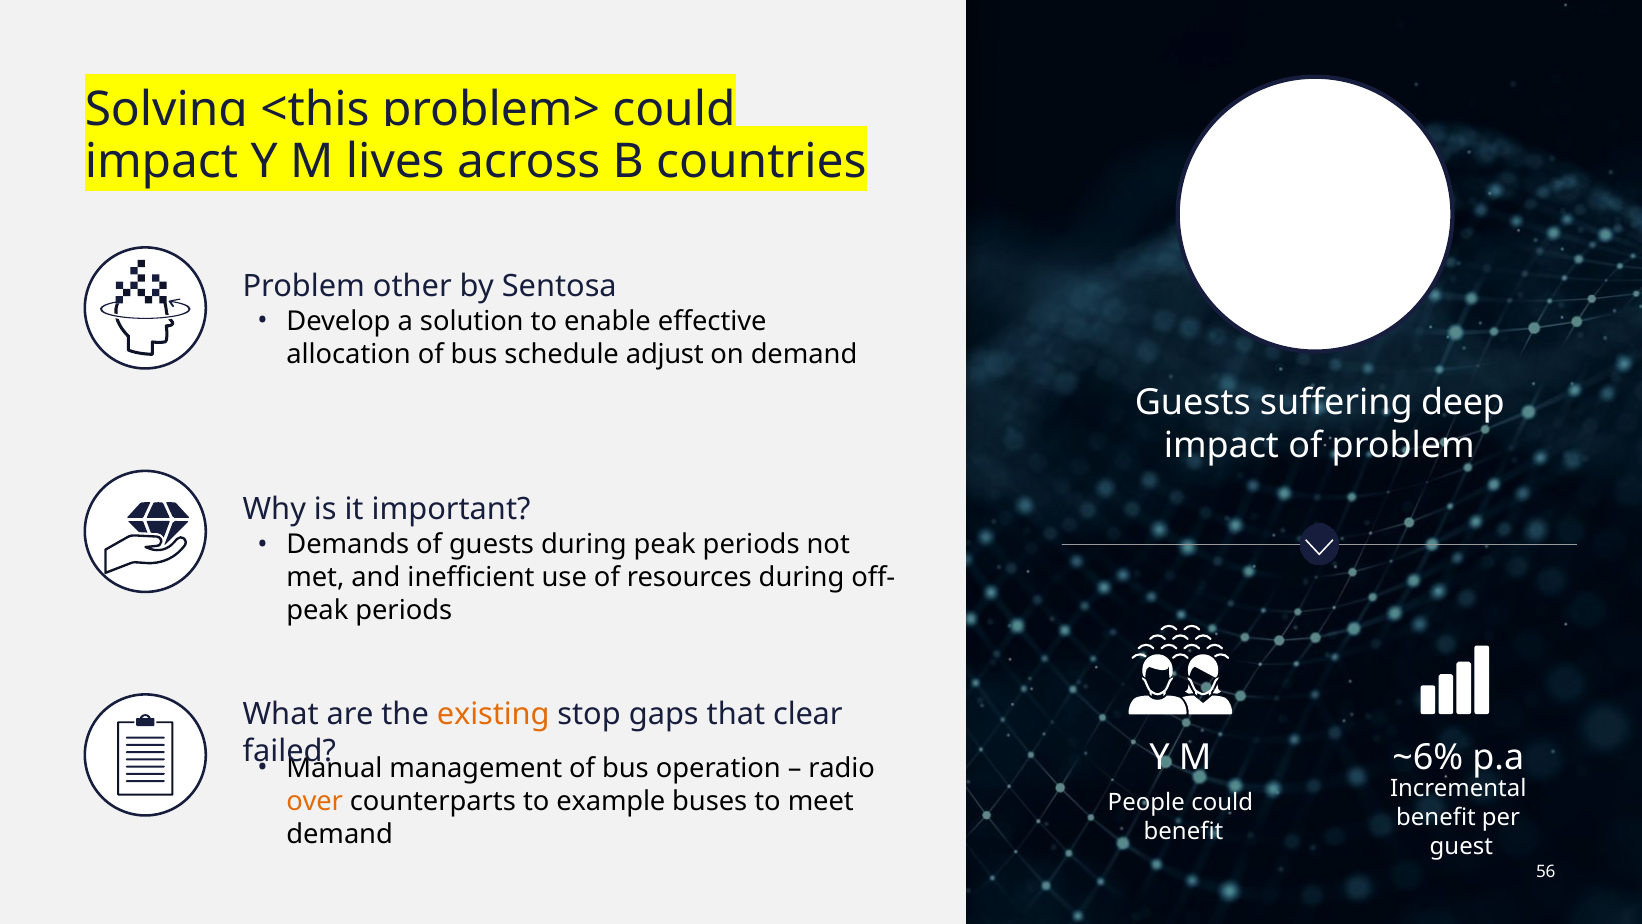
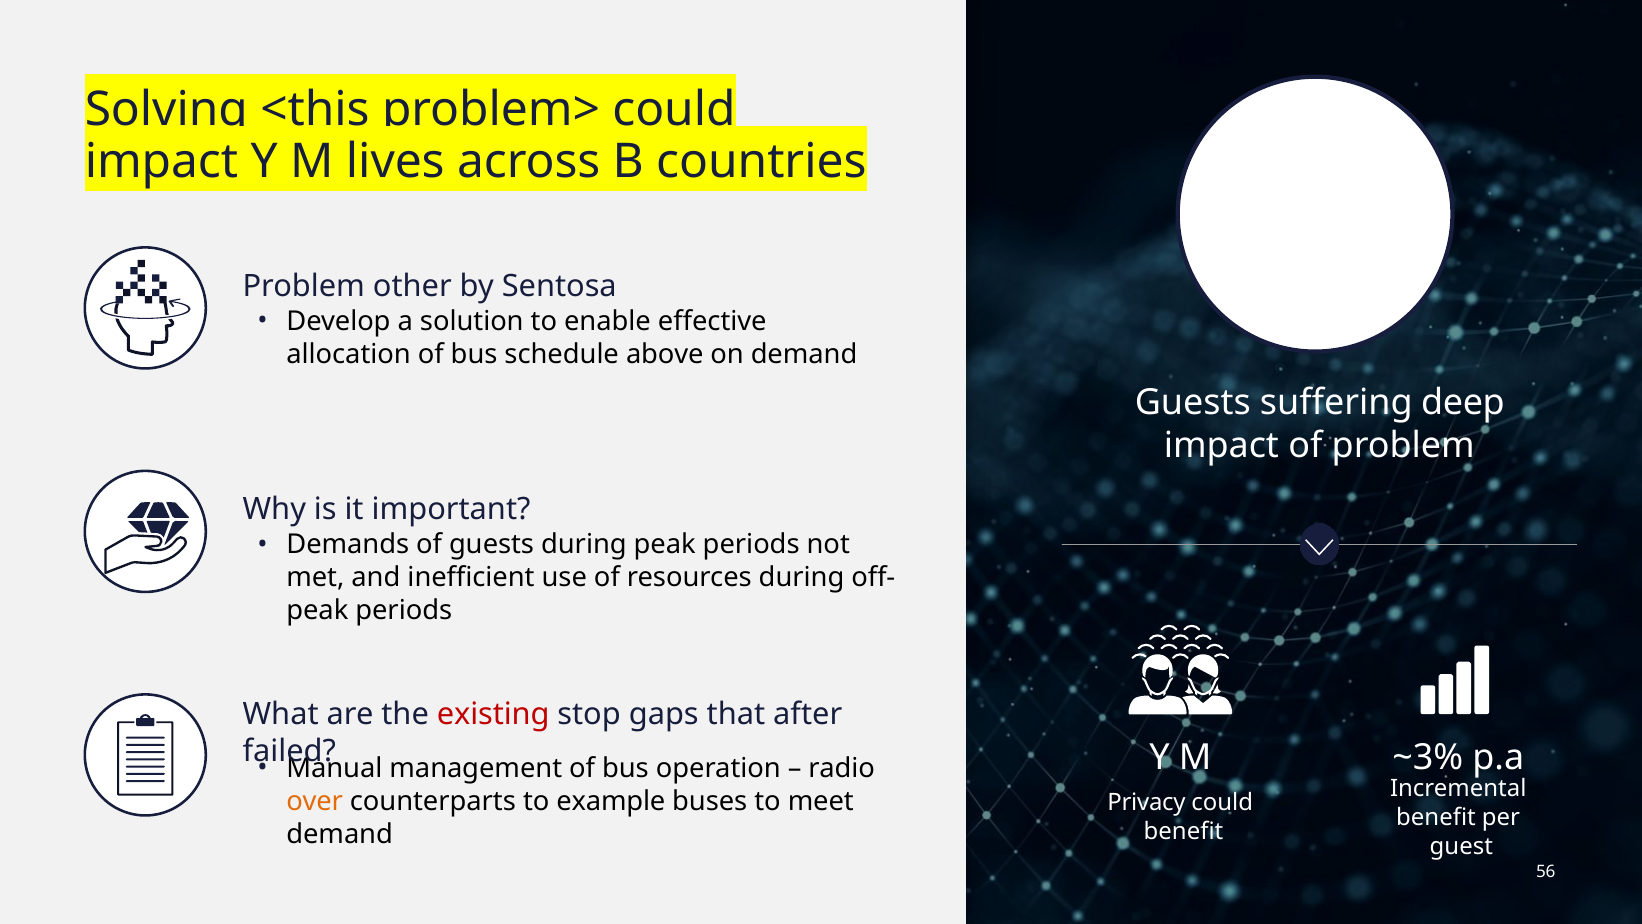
adjust: adjust -> above
existing colour: orange -> red
clear: clear -> after
~6%: ~6% -> ~3%
People: People -> Privacy
